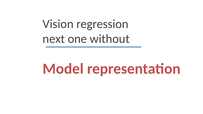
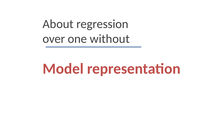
Vision: Vision -> About
next: next -> over
